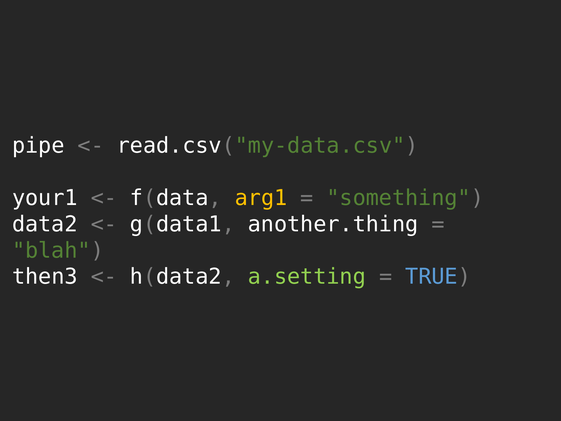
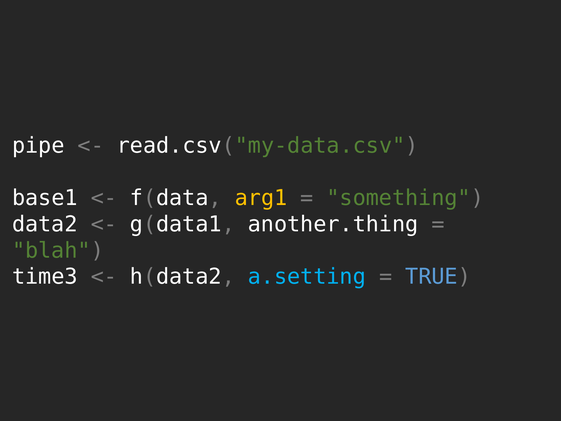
your1: your1 -> base1
then3: then3 -> time3
a.setting colour: light green -> light blue
